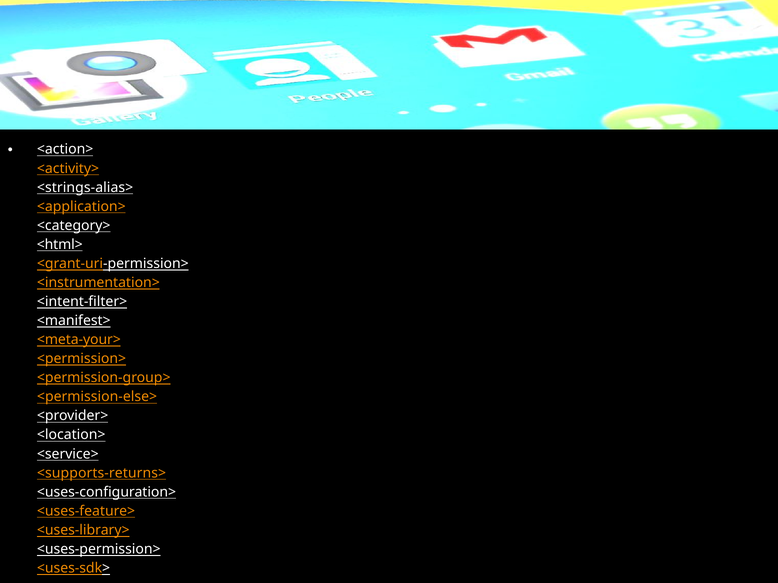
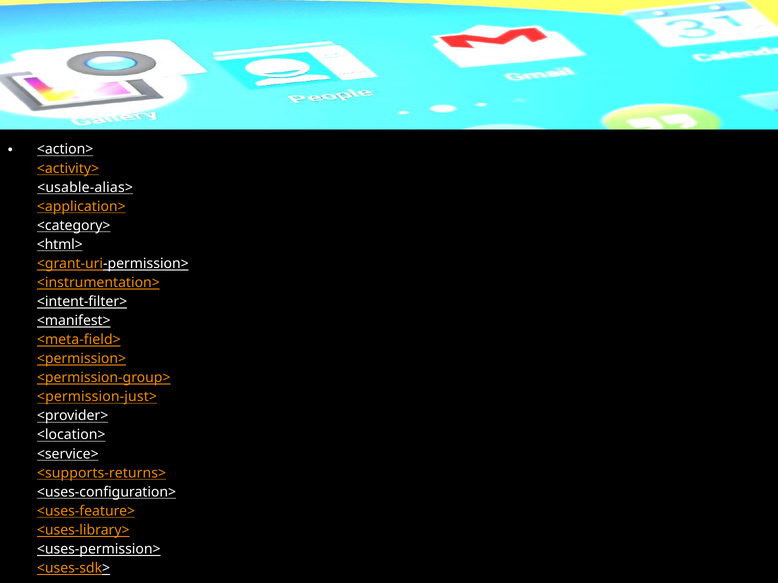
<strings-alias>: <strings-alias> -> <usable-alias>
<meta-your>: <meta-your> -> <meta-field>
<permission-else>: <permission-else> -> <permission-just>
